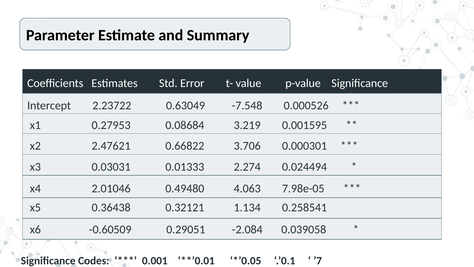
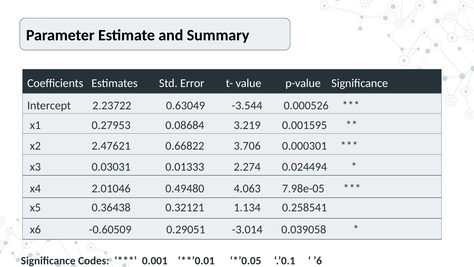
-7.548: -7.548 -> -3.544
-2.084: -2.084 -> -3.014
’7: ’7 -> ’6
